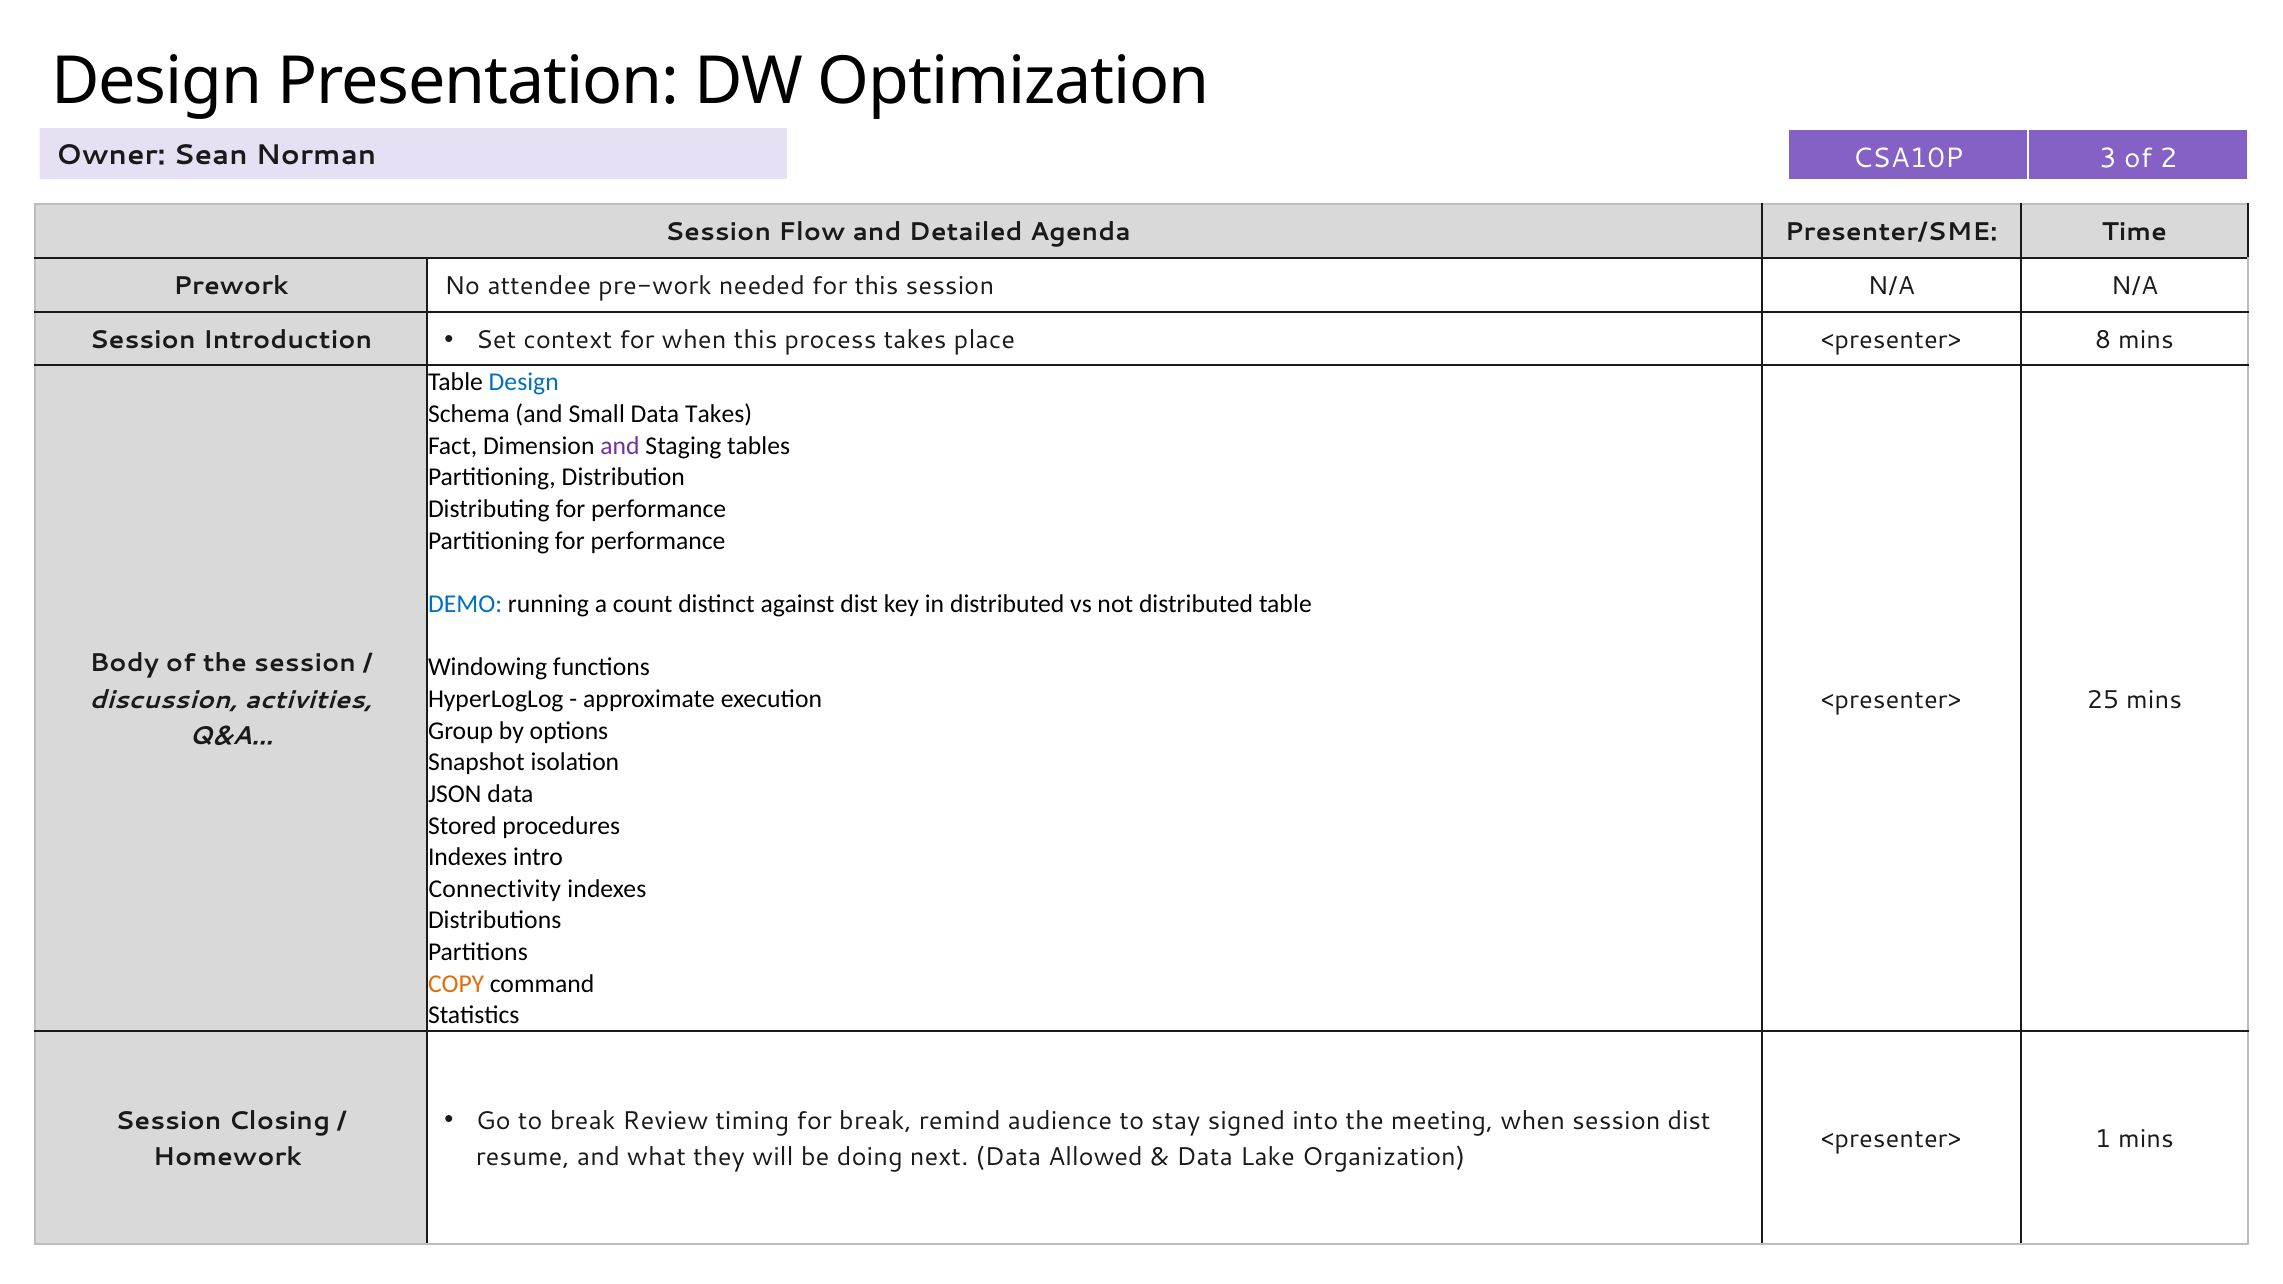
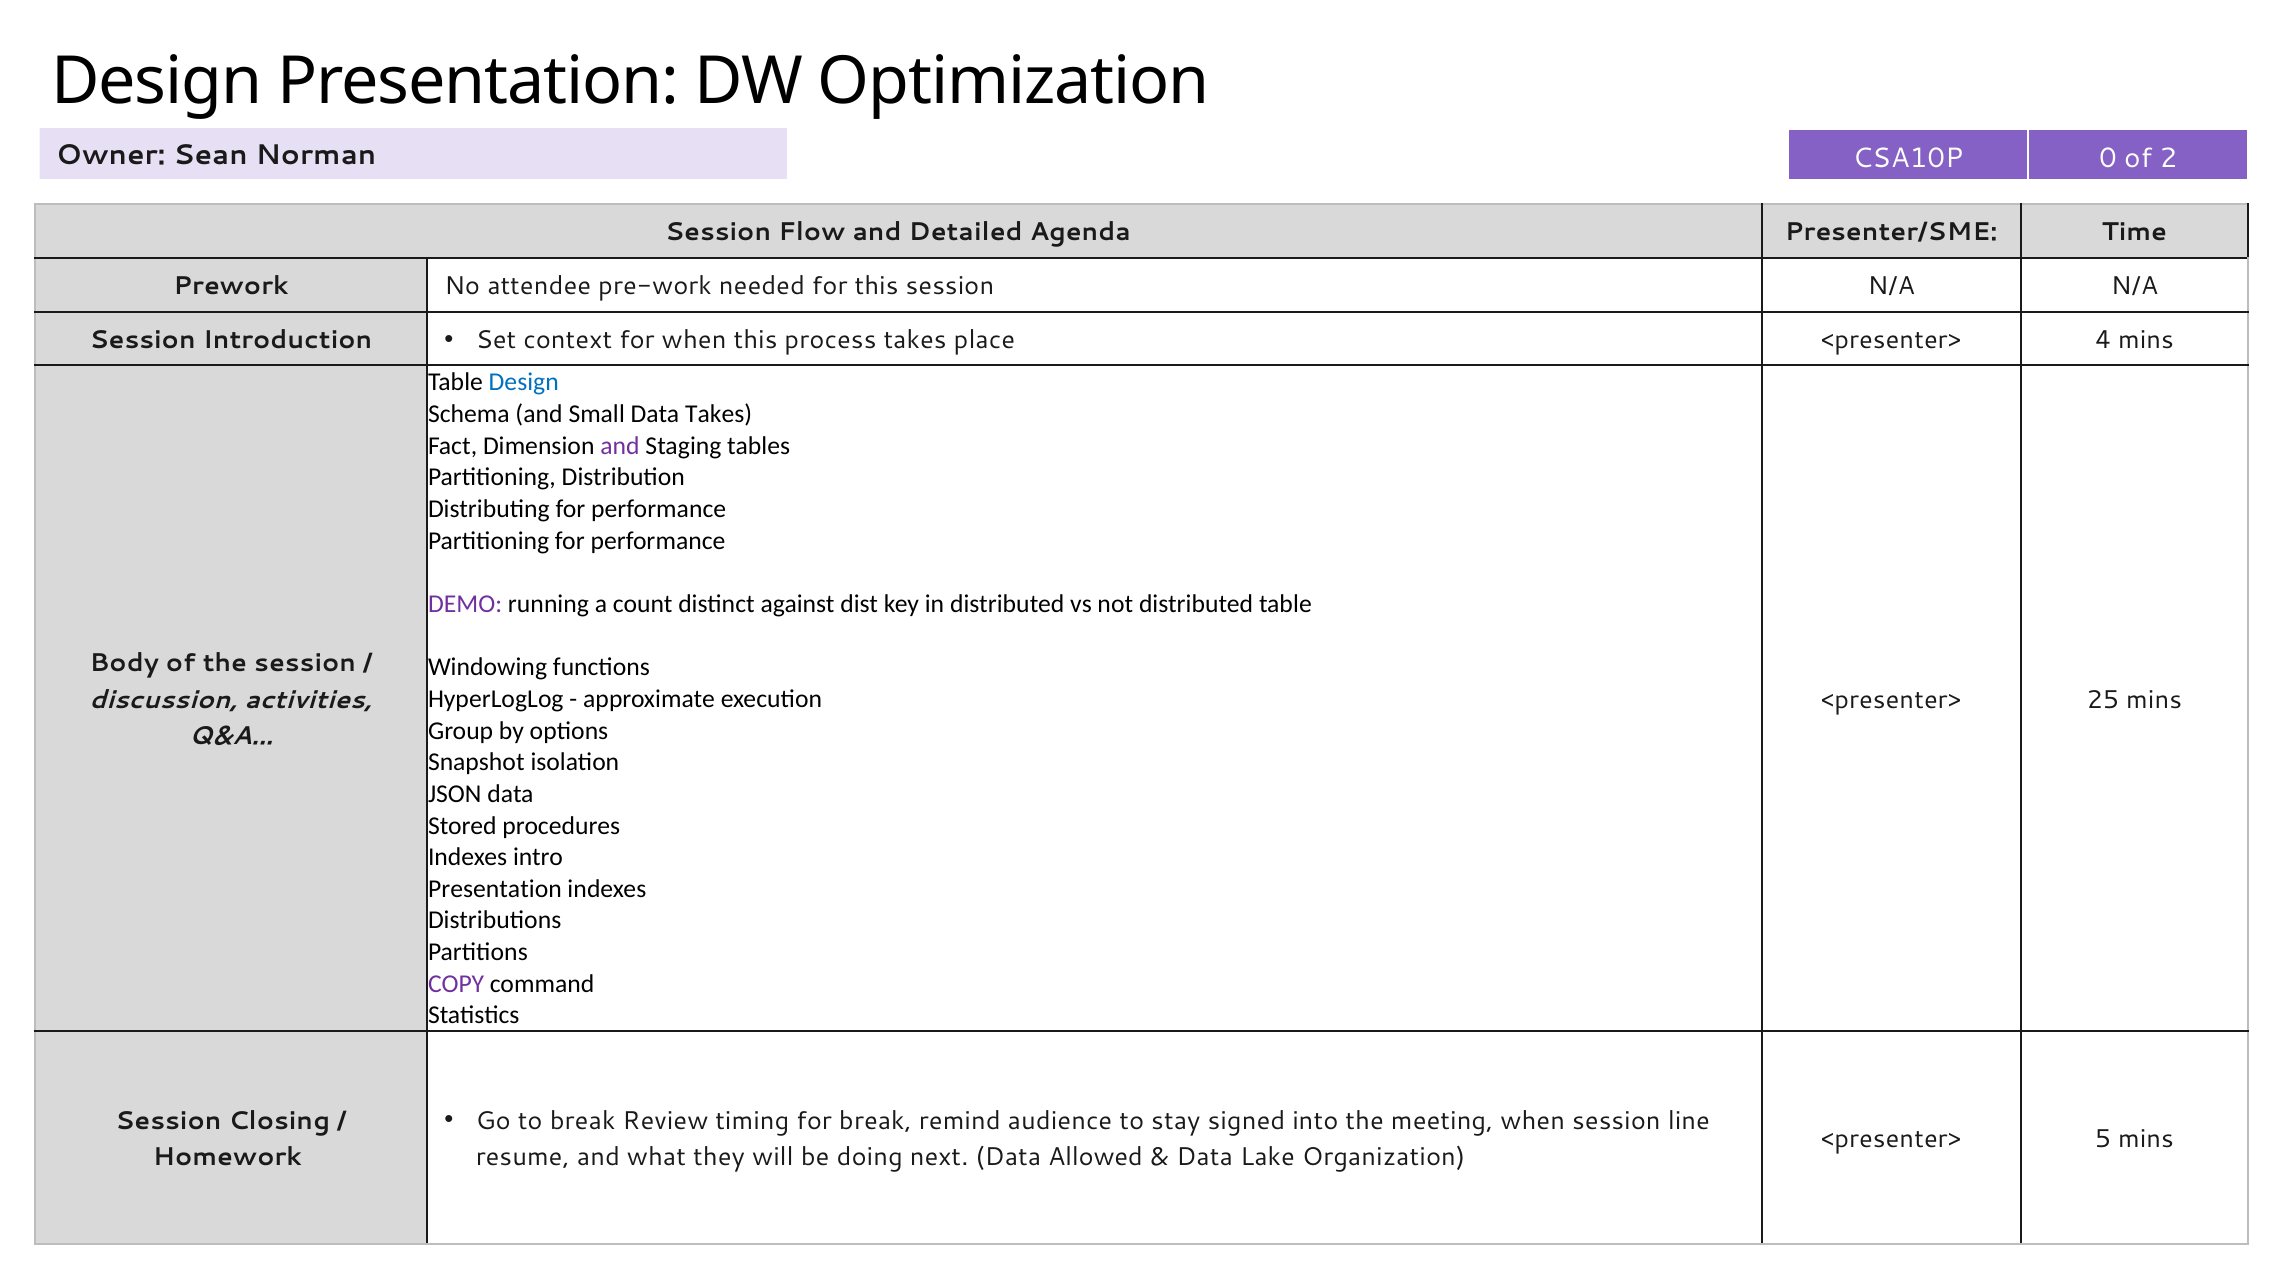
3: 3 -> 0
8: 8 -> 4
DEMO colour: blue -> purple
Connectivity at (495, 889): Connectivity -> Presentation
COPY colour: orange -> purple
session dist: dist -> line
1: 1 -> 5
